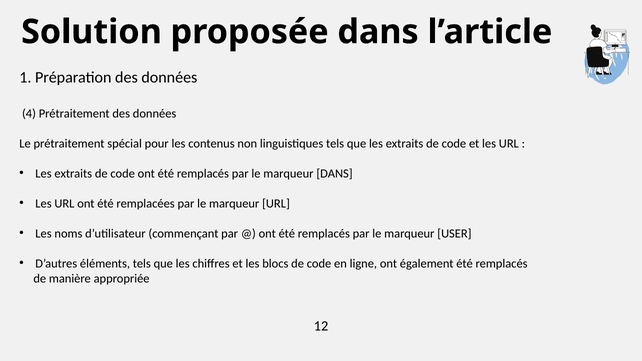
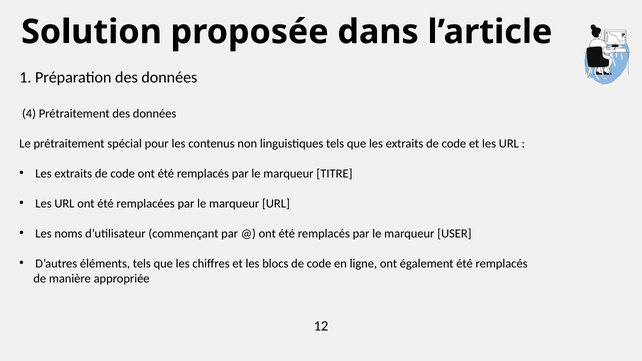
marqueur DANS: DANS -> TITRE
